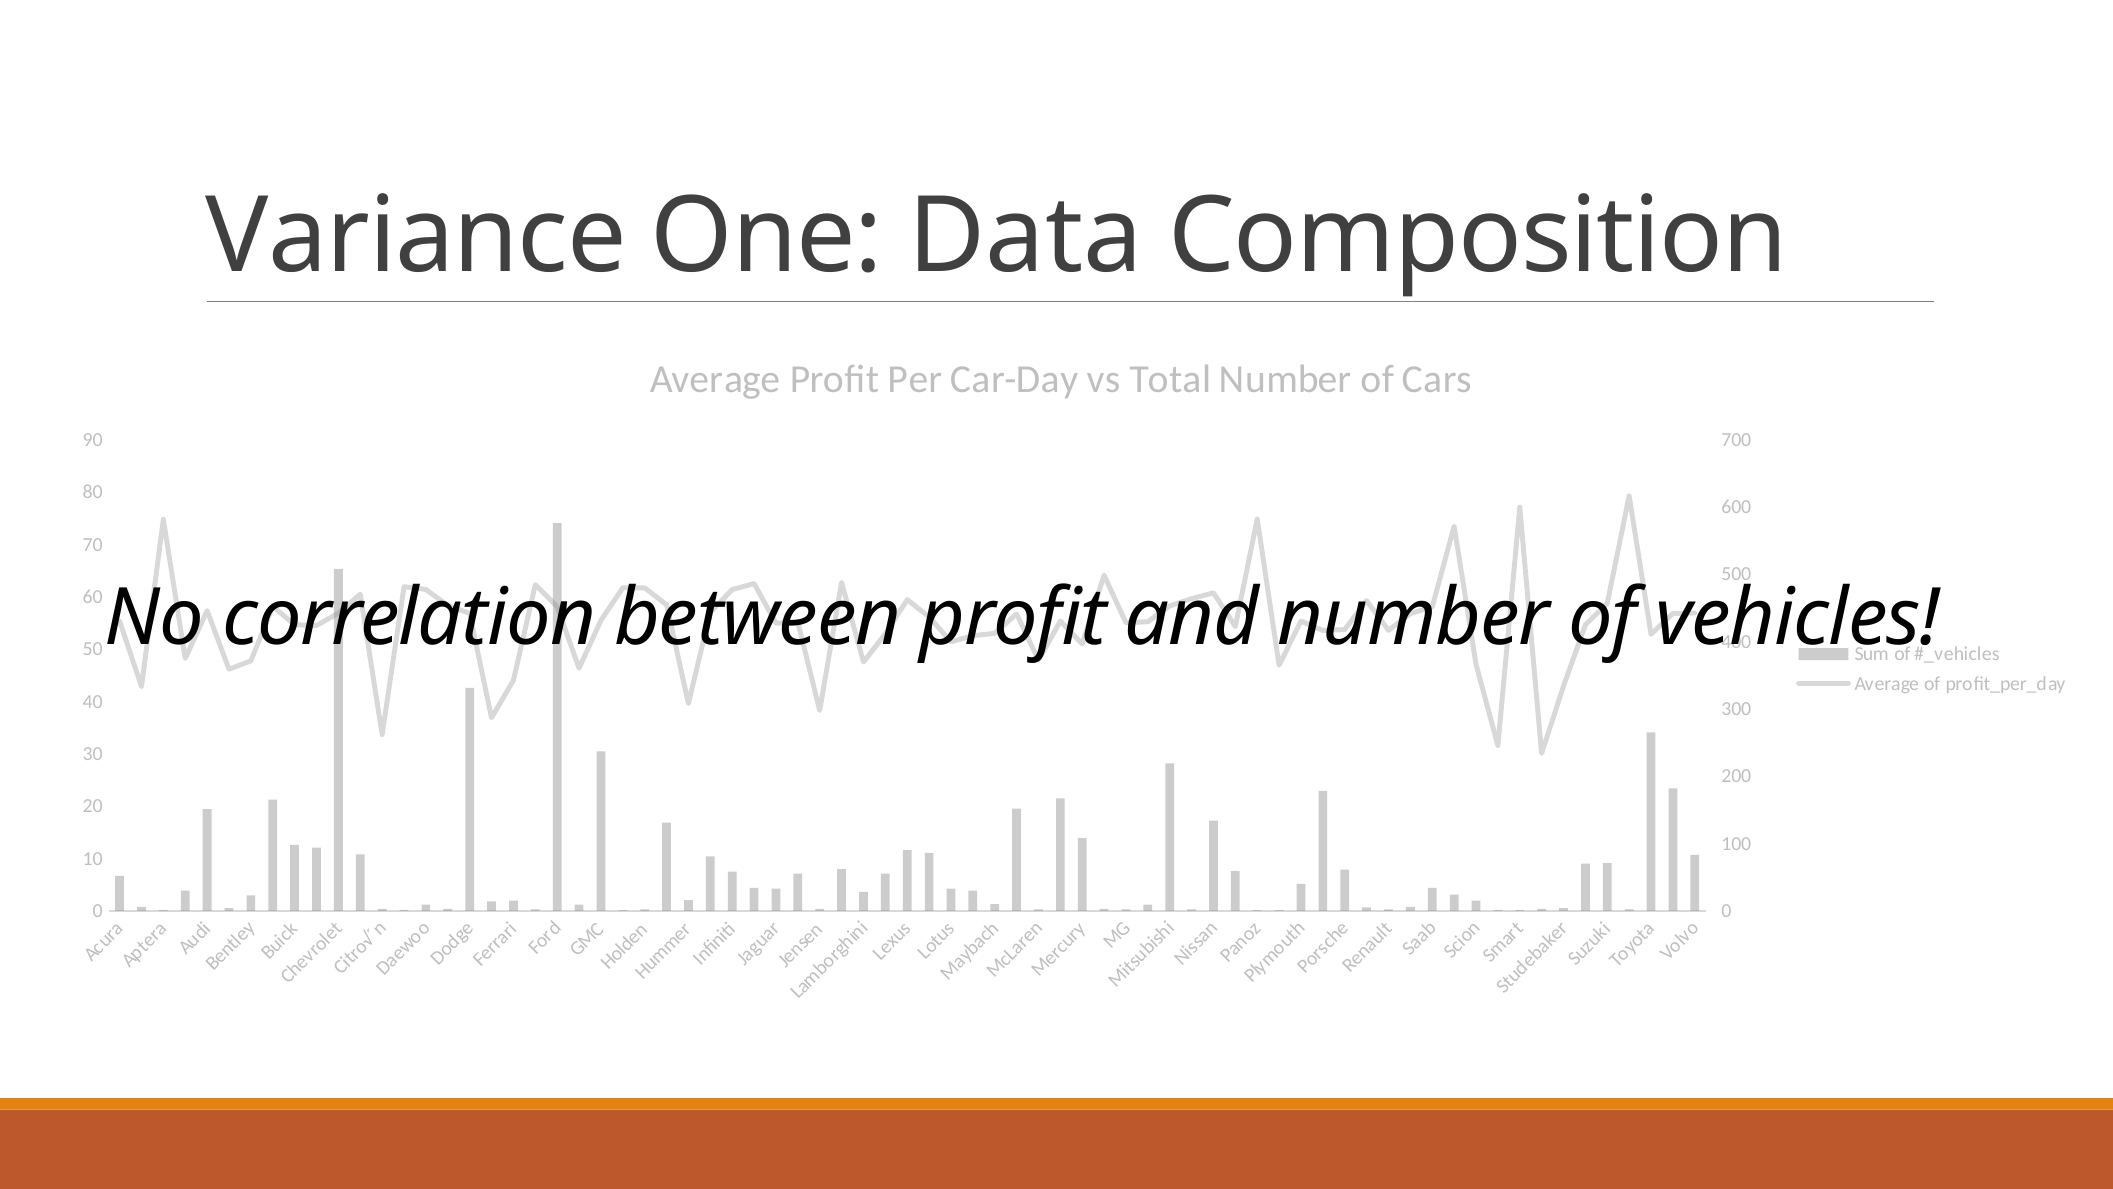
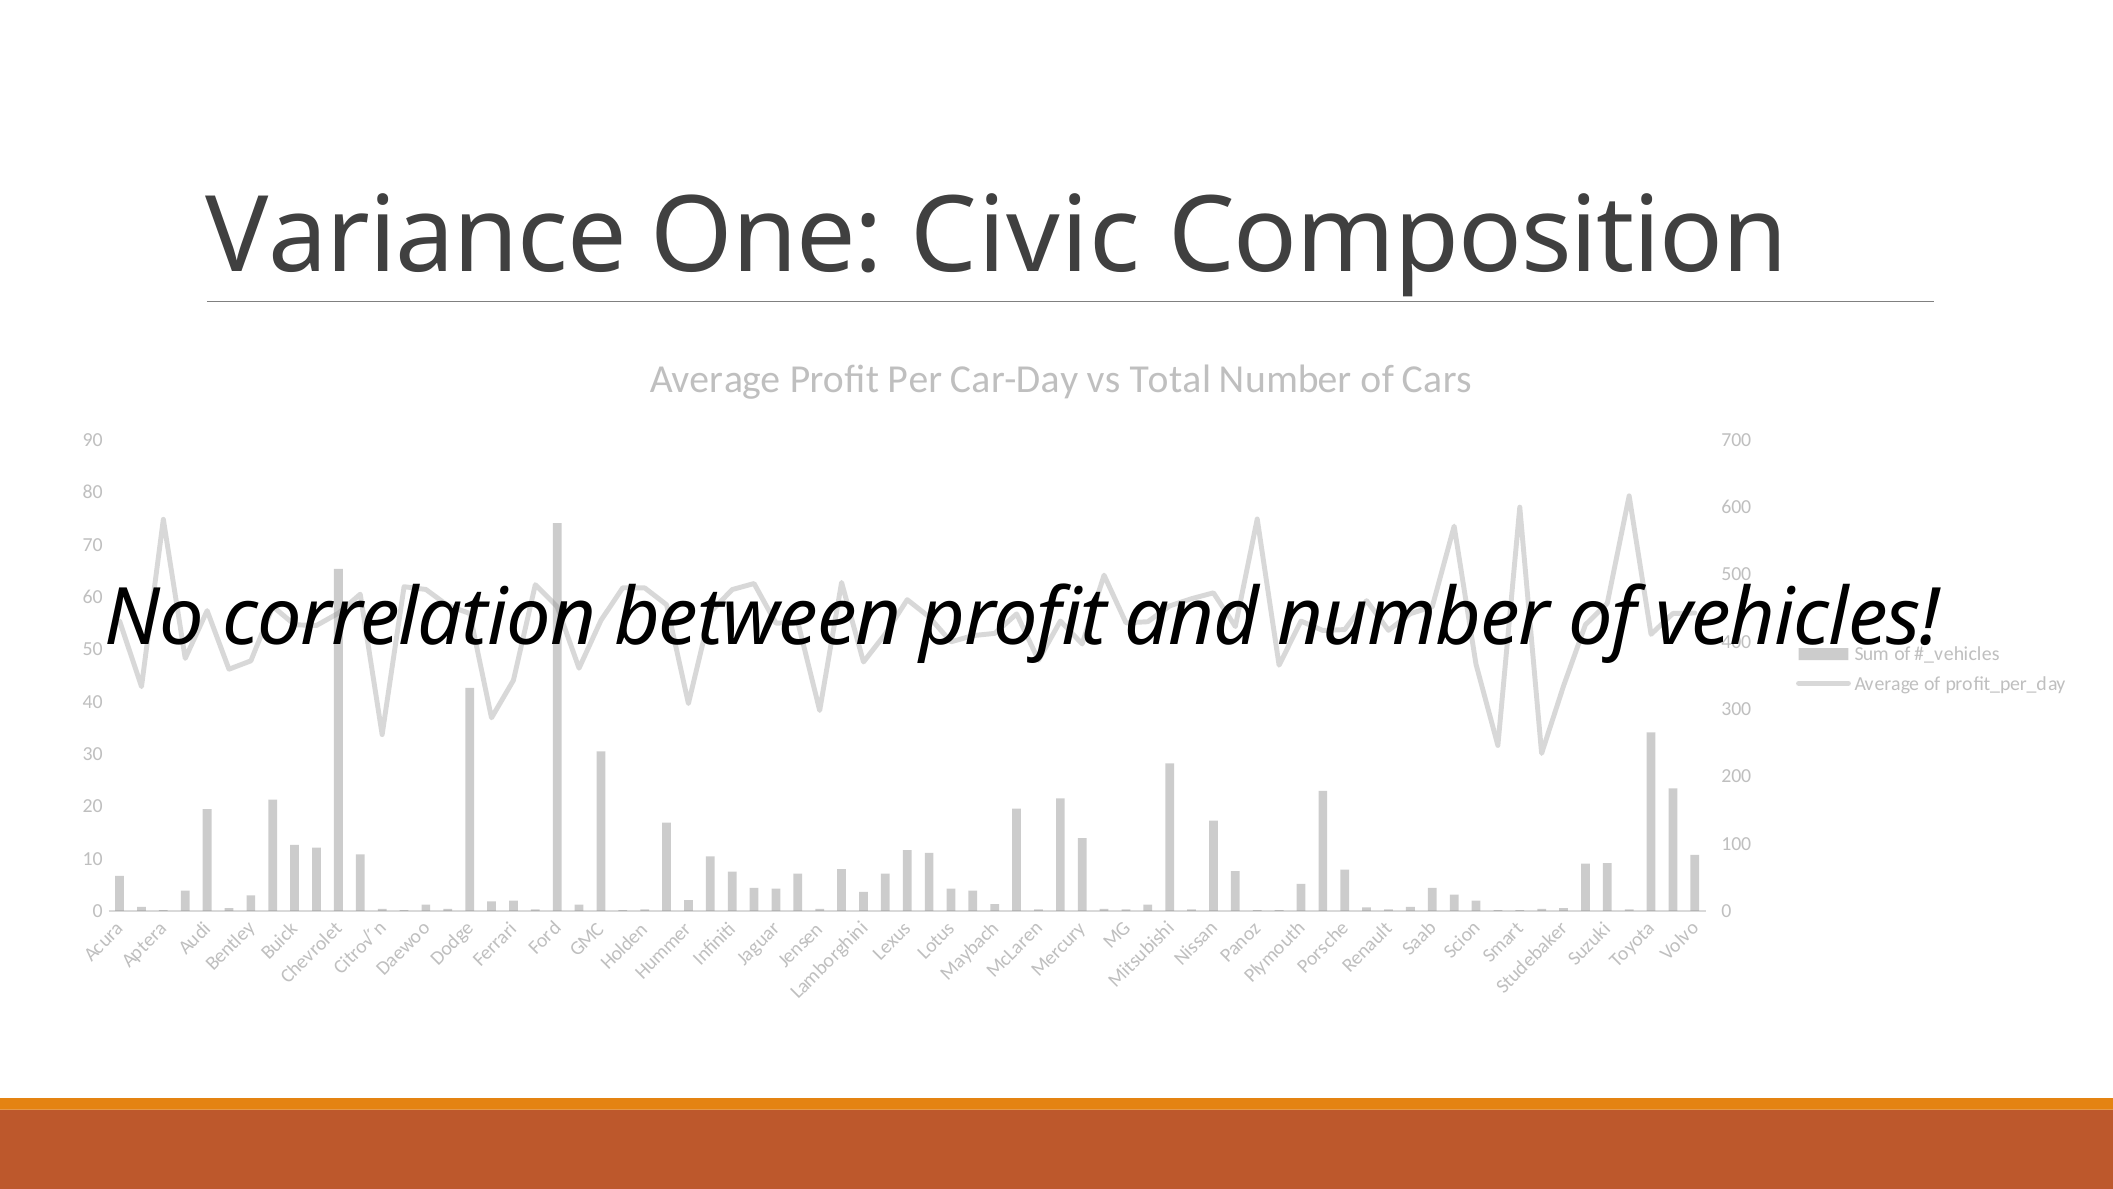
Data: Data -> Civic
